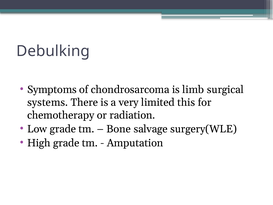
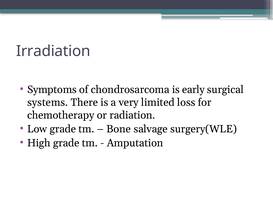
Debulking: Debulking -> Irradiation
limb: limb -> early
this: this -> loss
